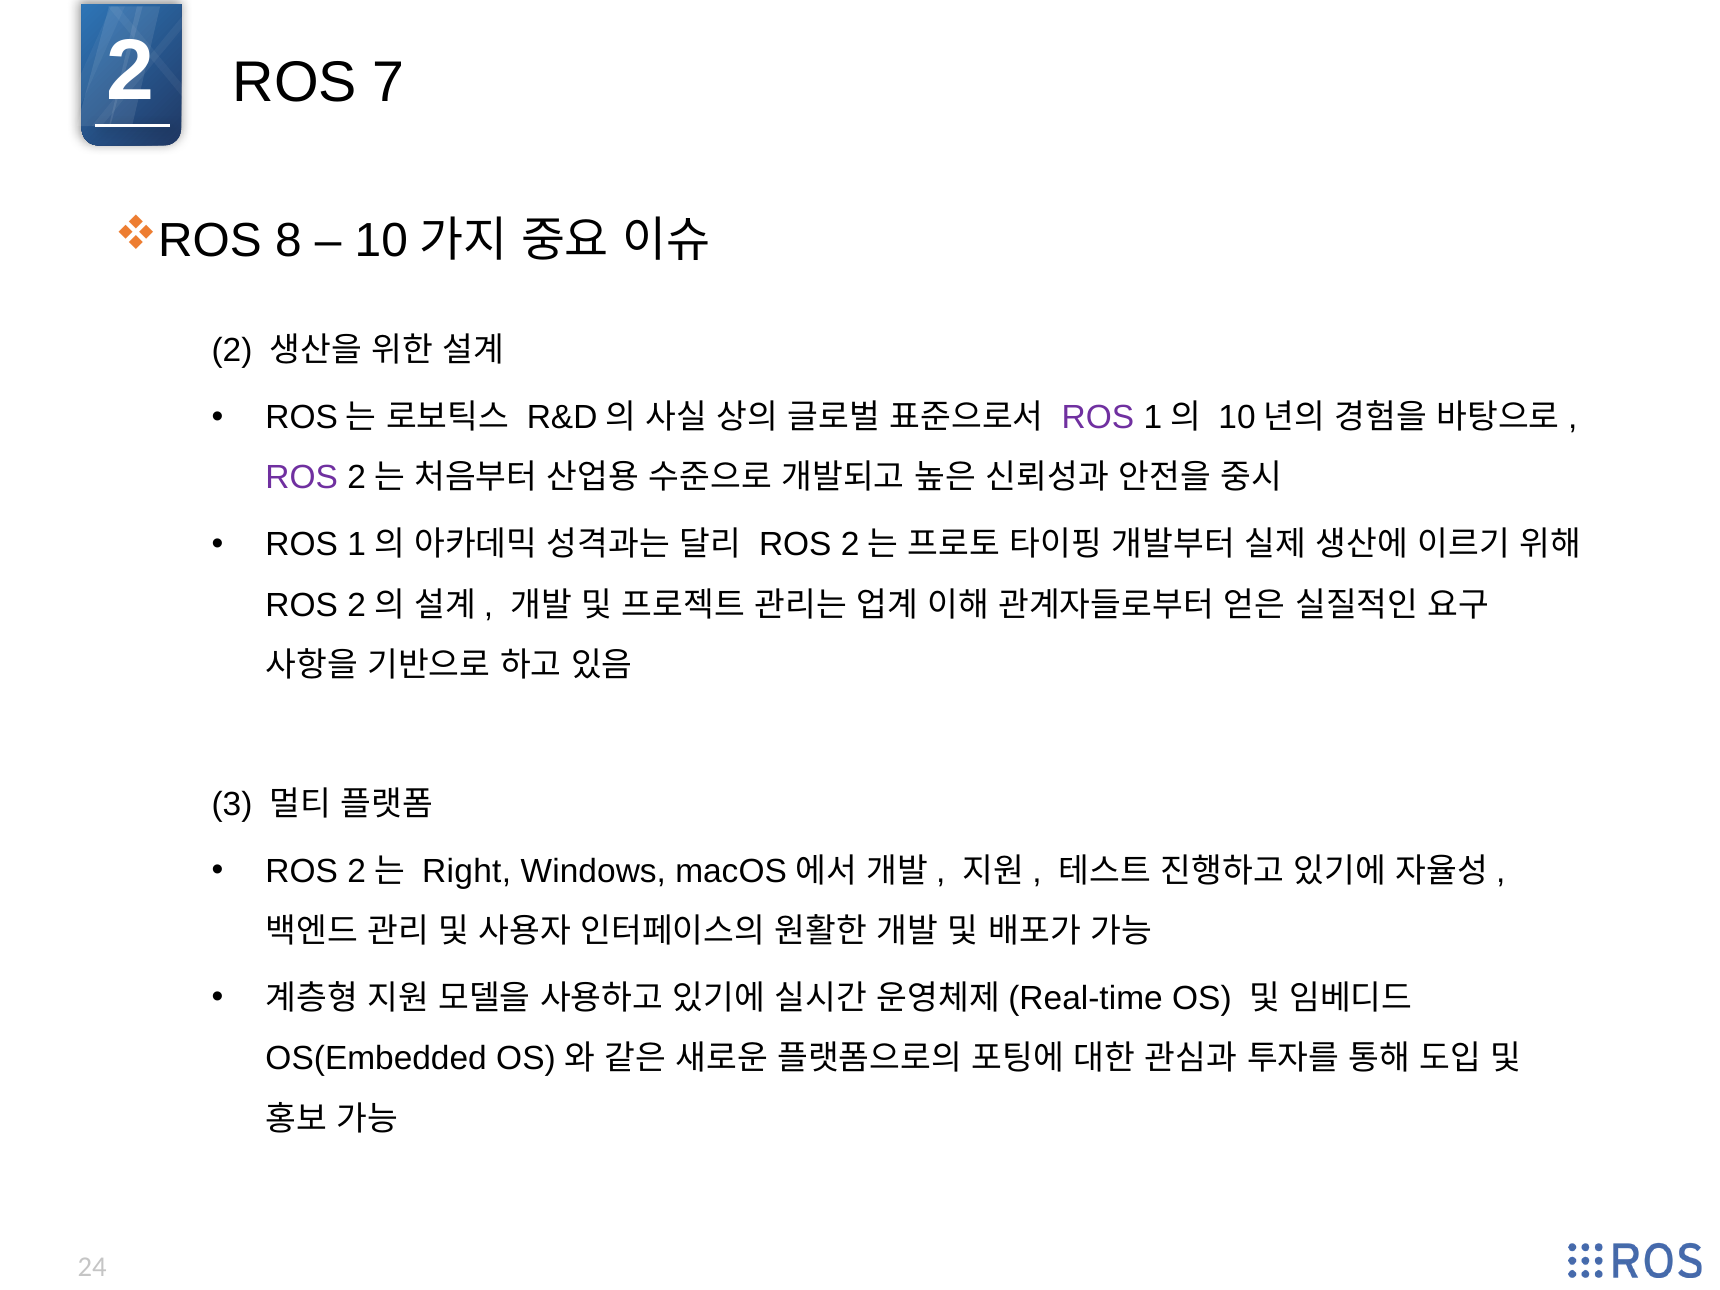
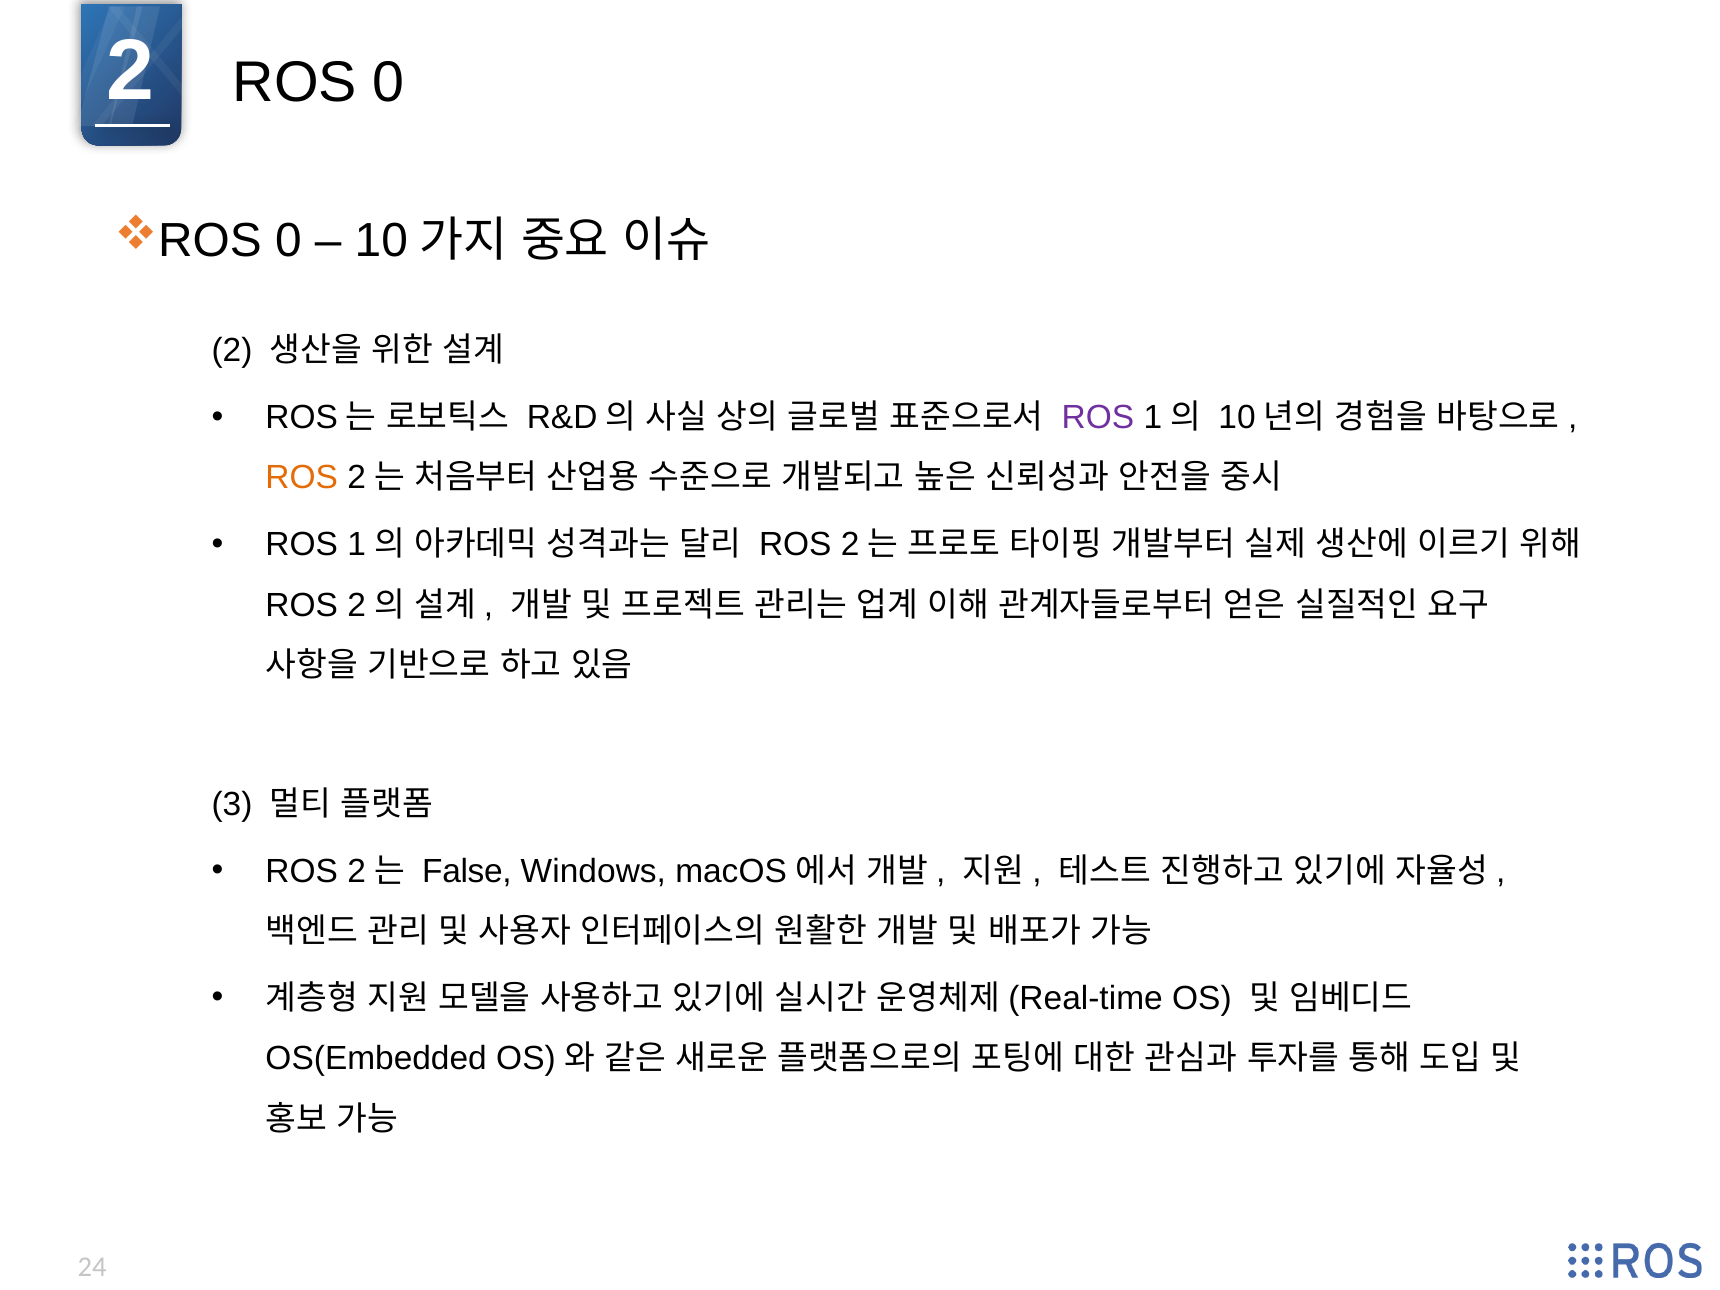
ROS 7: 7 -> 0
8 at (288, 241): 8 -> 0
ROS at (302, 478) colour: purple -> orange
Right: Right -> False
